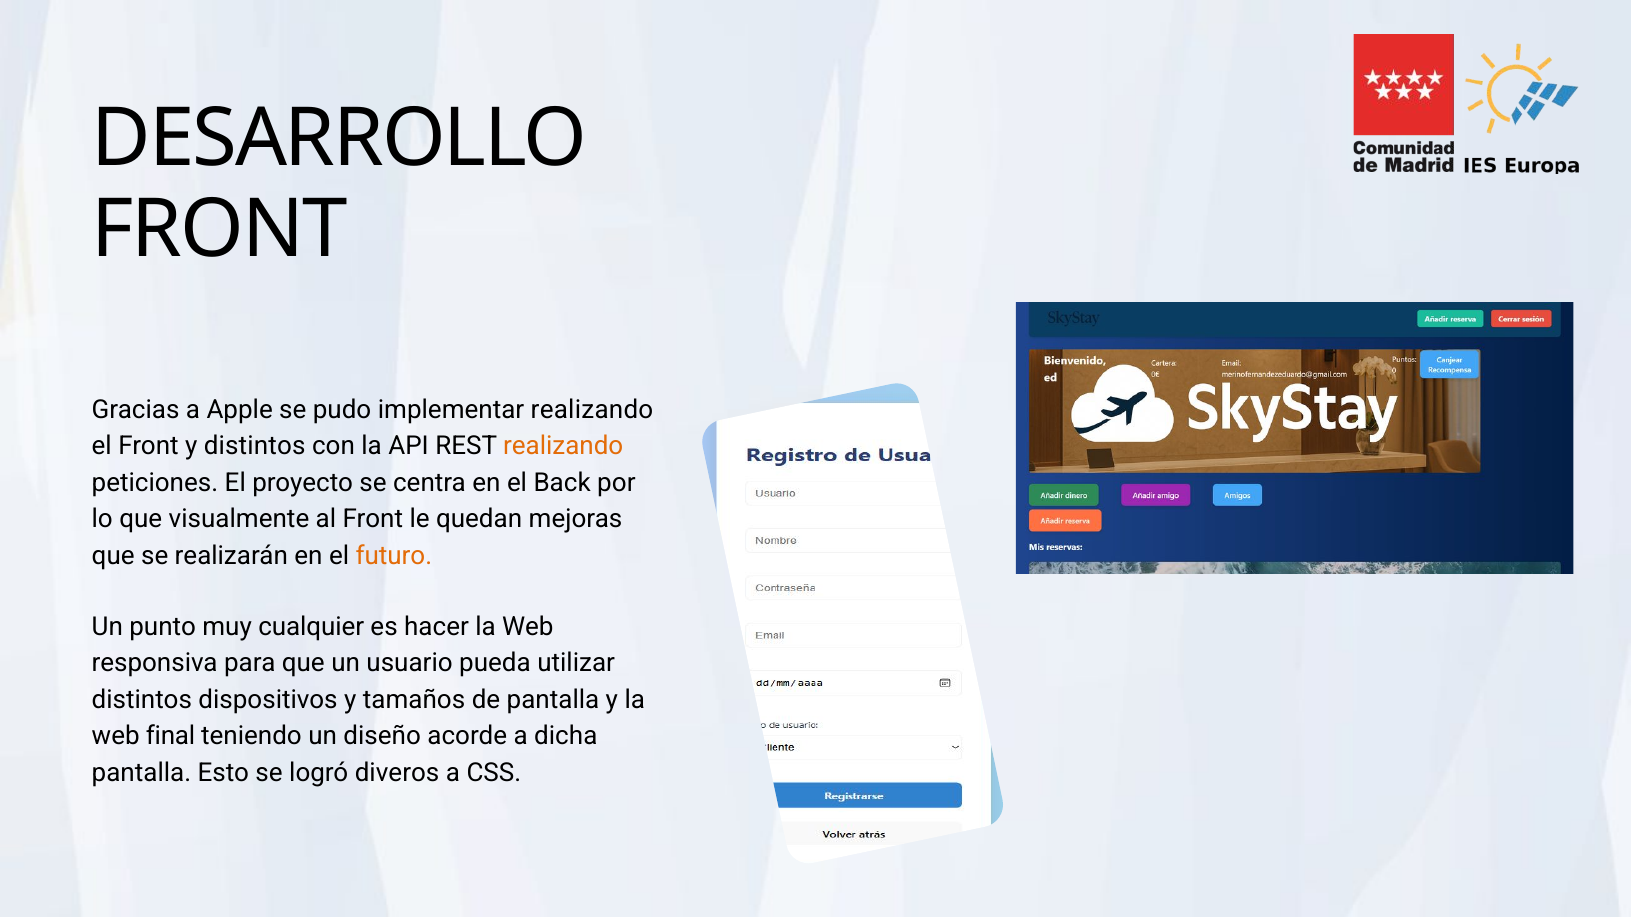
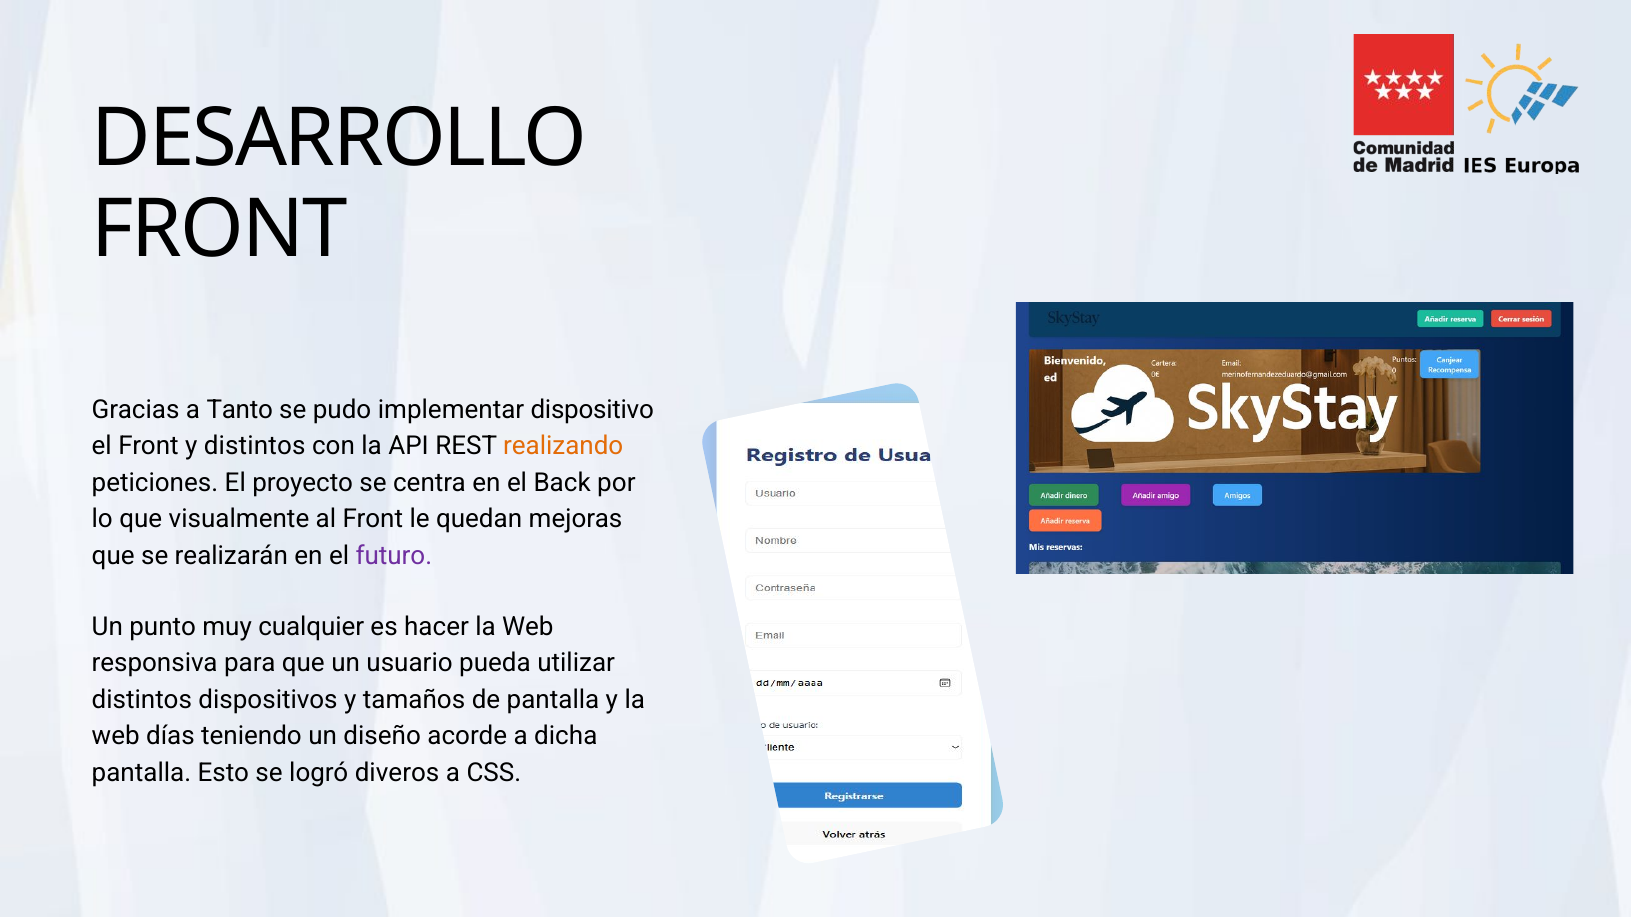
Apple: Apple -> Tanto
implementar realizando: realizando -> dispositivo
futuro colour: orange -> purple
final: final -> días
